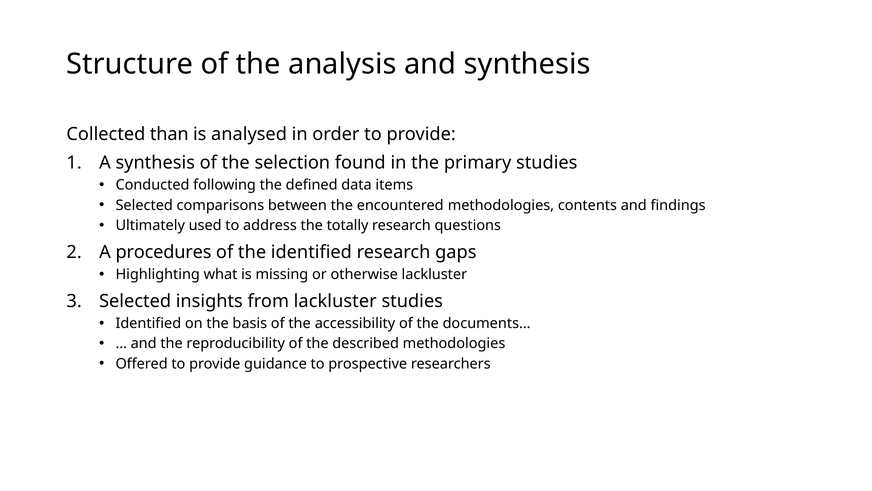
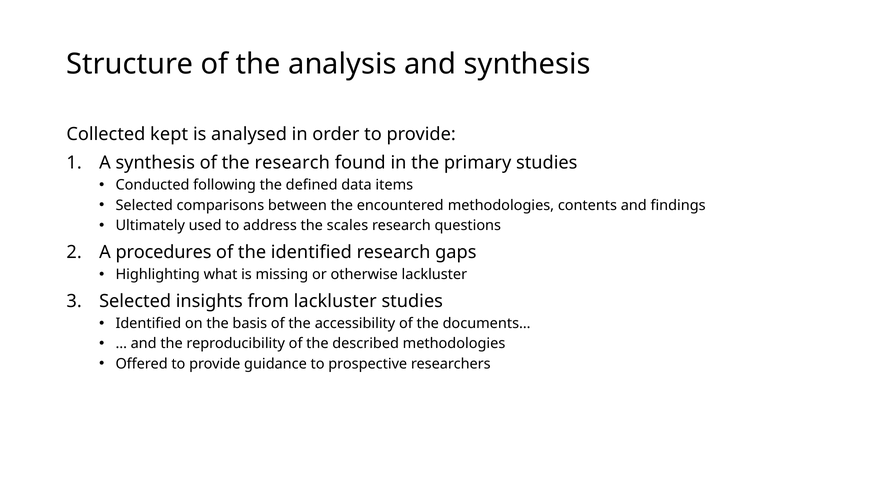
than: than -> kept
the selection: selection -> research
totally: totally -> scales
